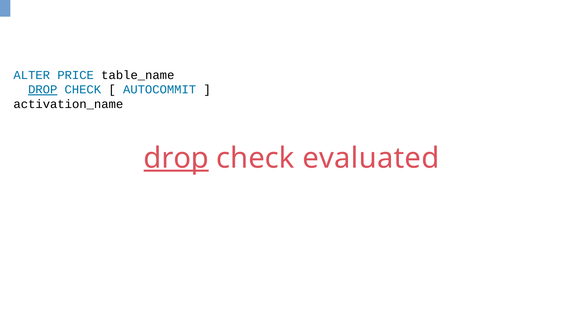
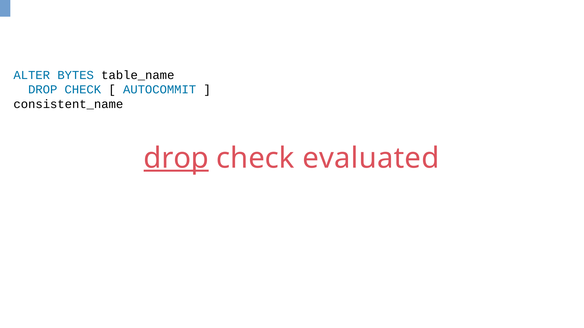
PRICE: PRICE -> BYTES
DROP at (43, 90) underline: present -> none
activation_name: activation_name -> consistent_name
